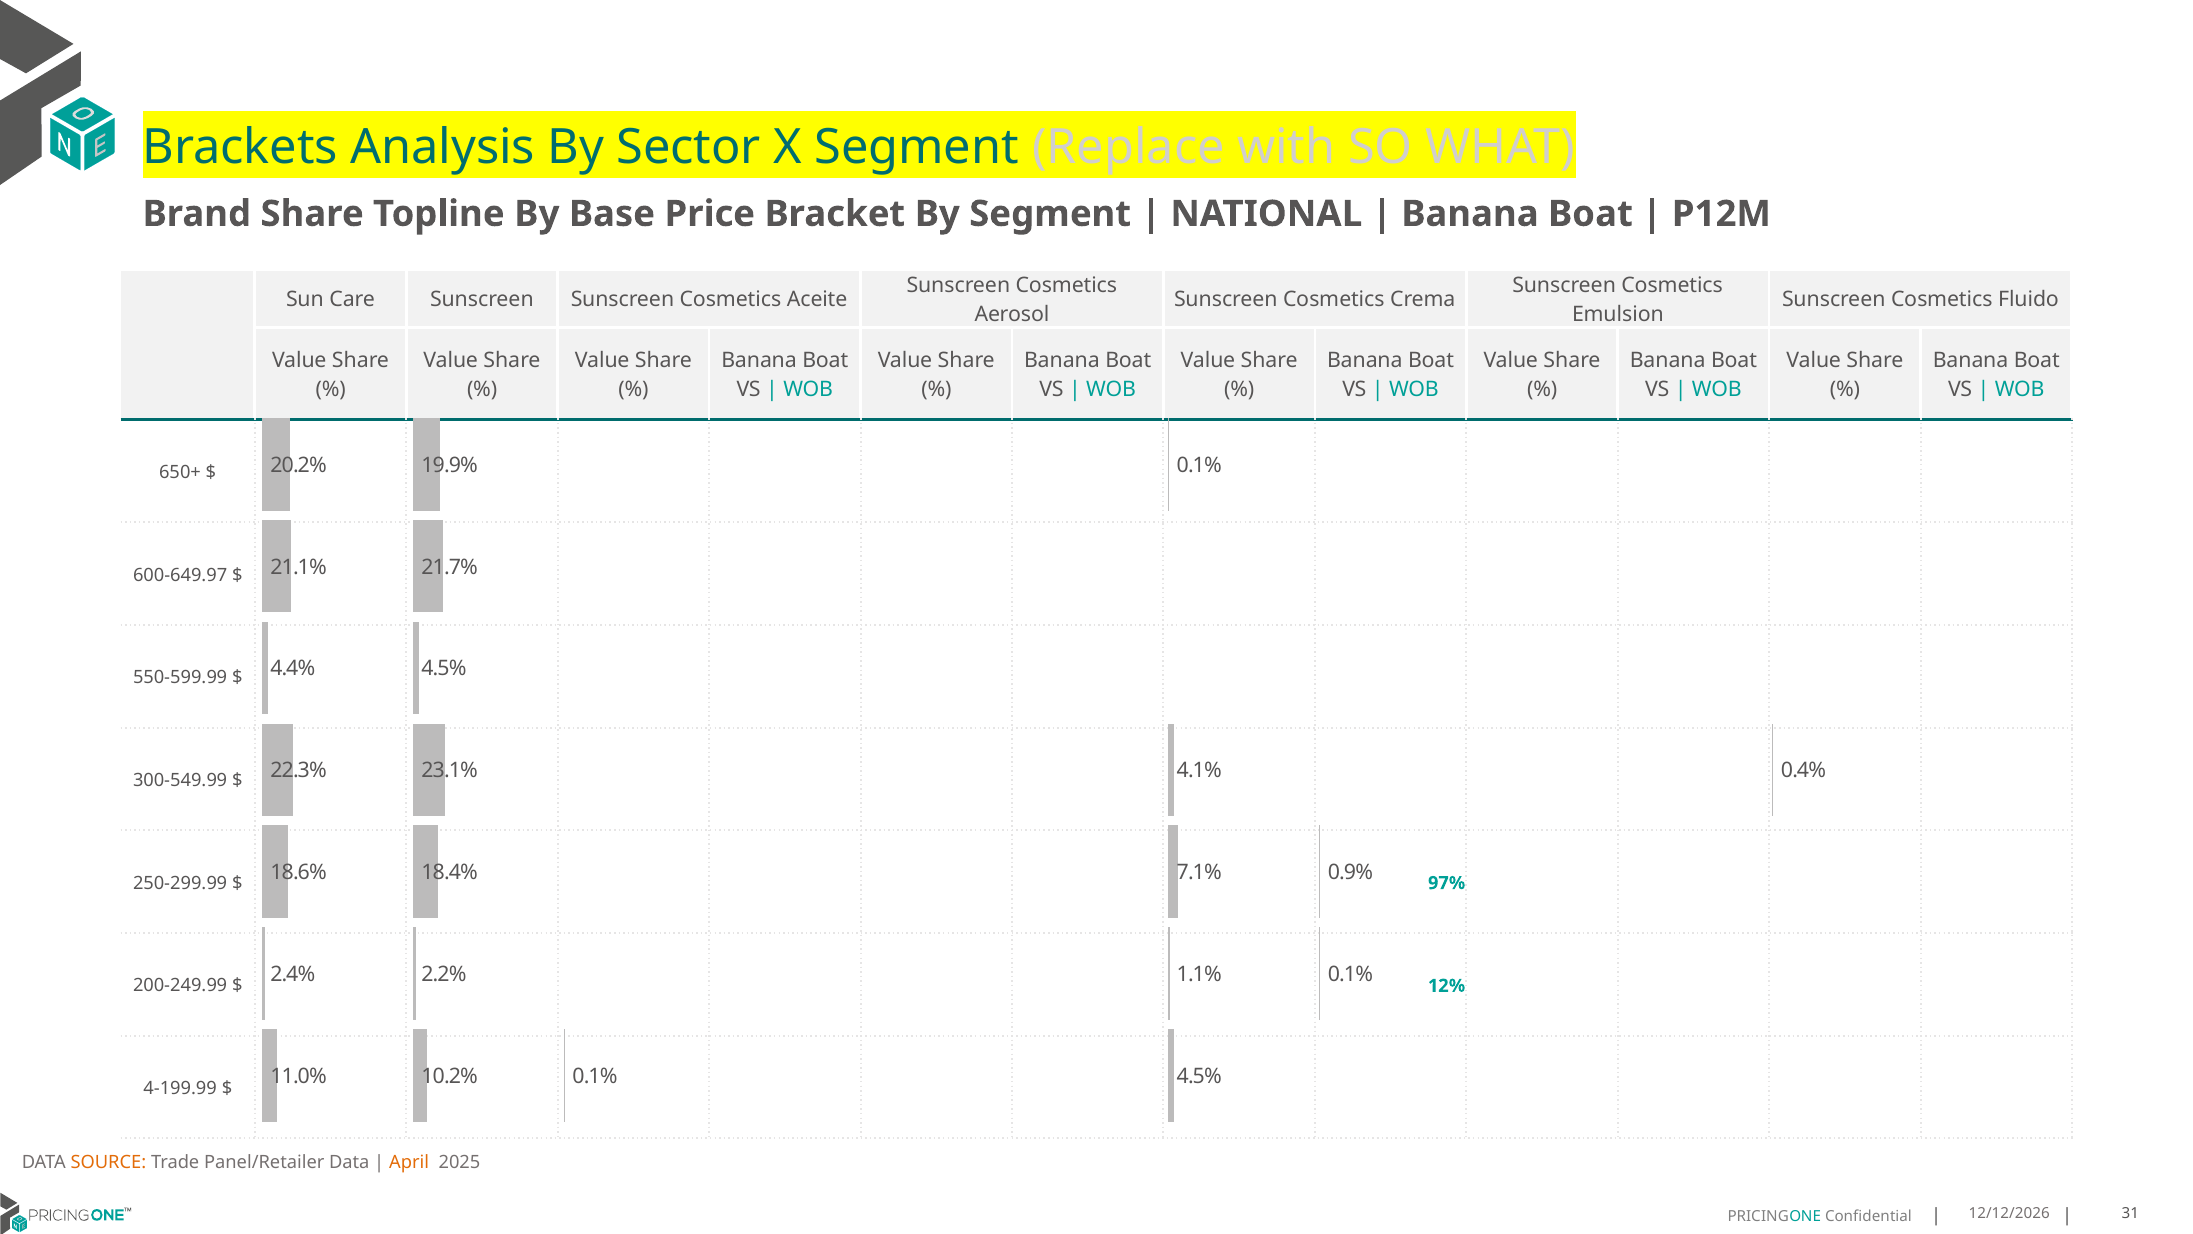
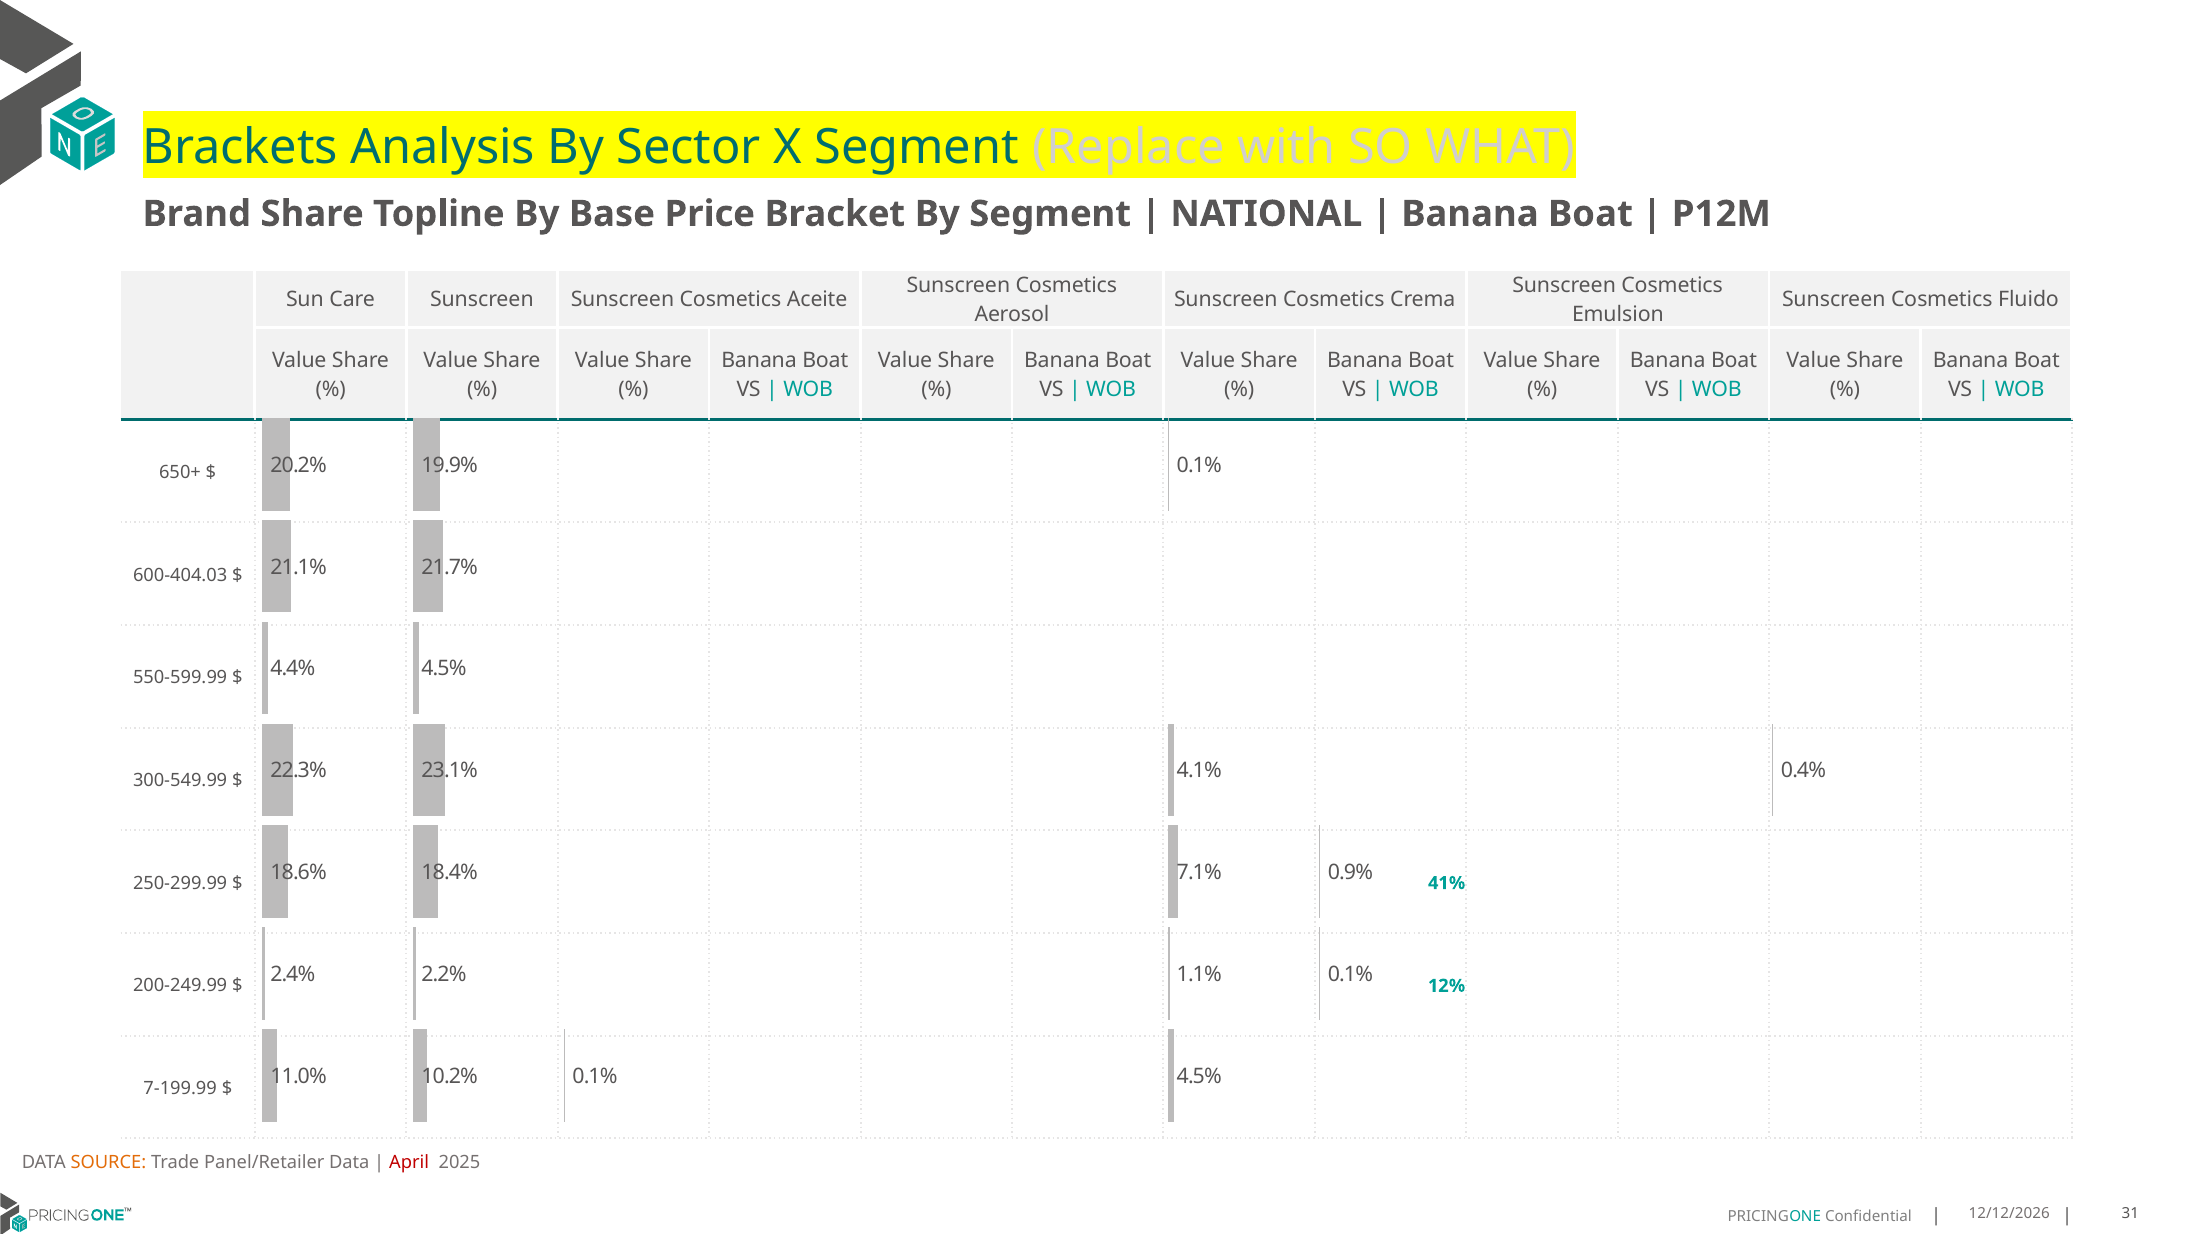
600-649.97: 600-649.97 -> 600-404.03
97%: 97% -> 41%
4-199.99: 4-199.99 -> 7-199.99
April colour: orange -> red
